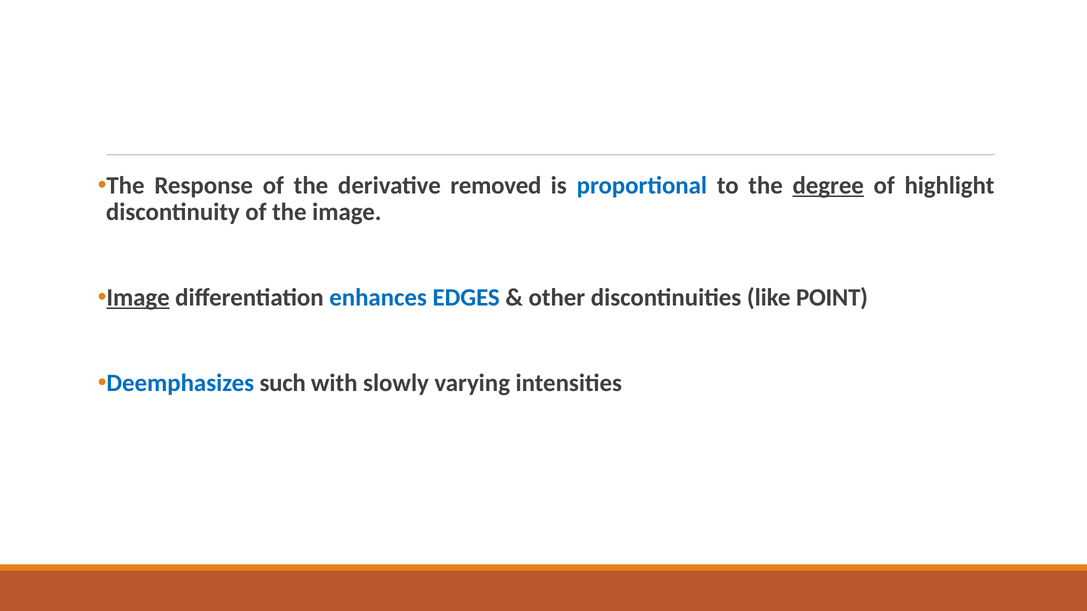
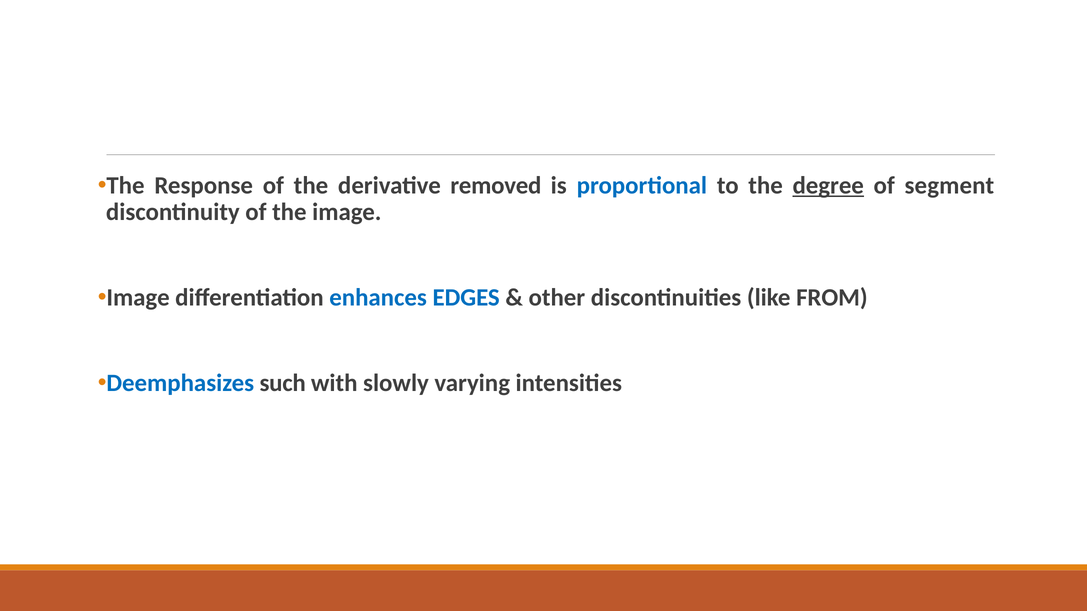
highlight: highlight -> segment
Image at (138, 298) underline: present -> none
POINT: POINT -> FROM
